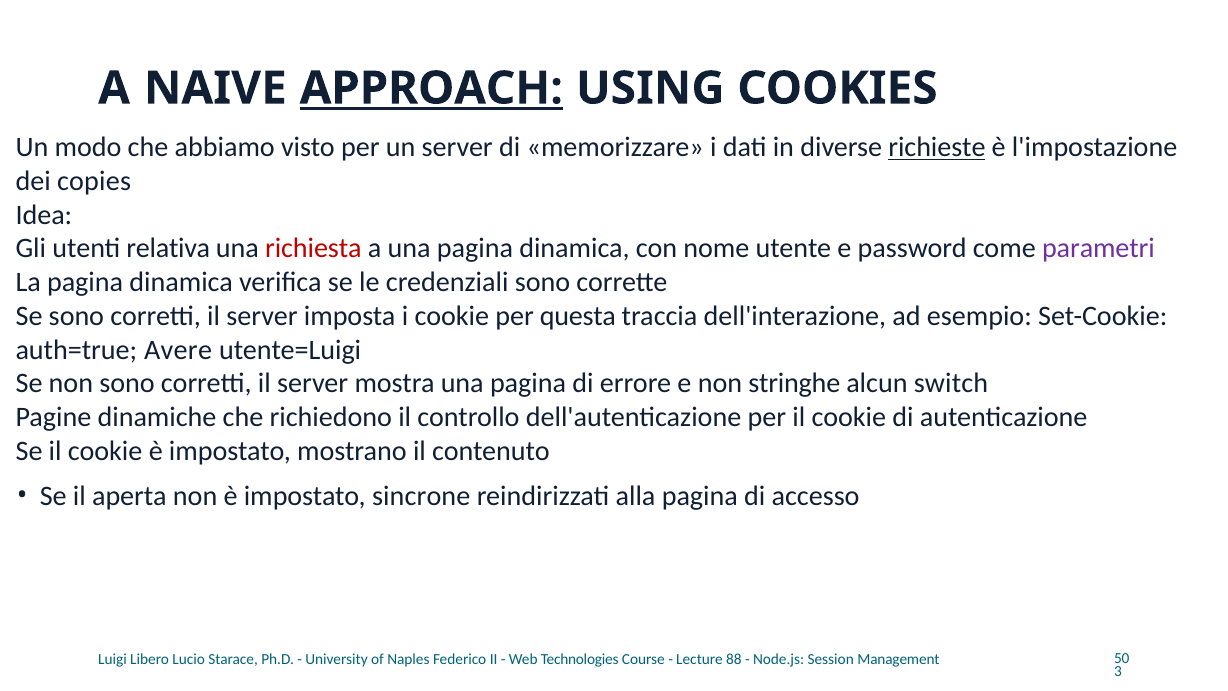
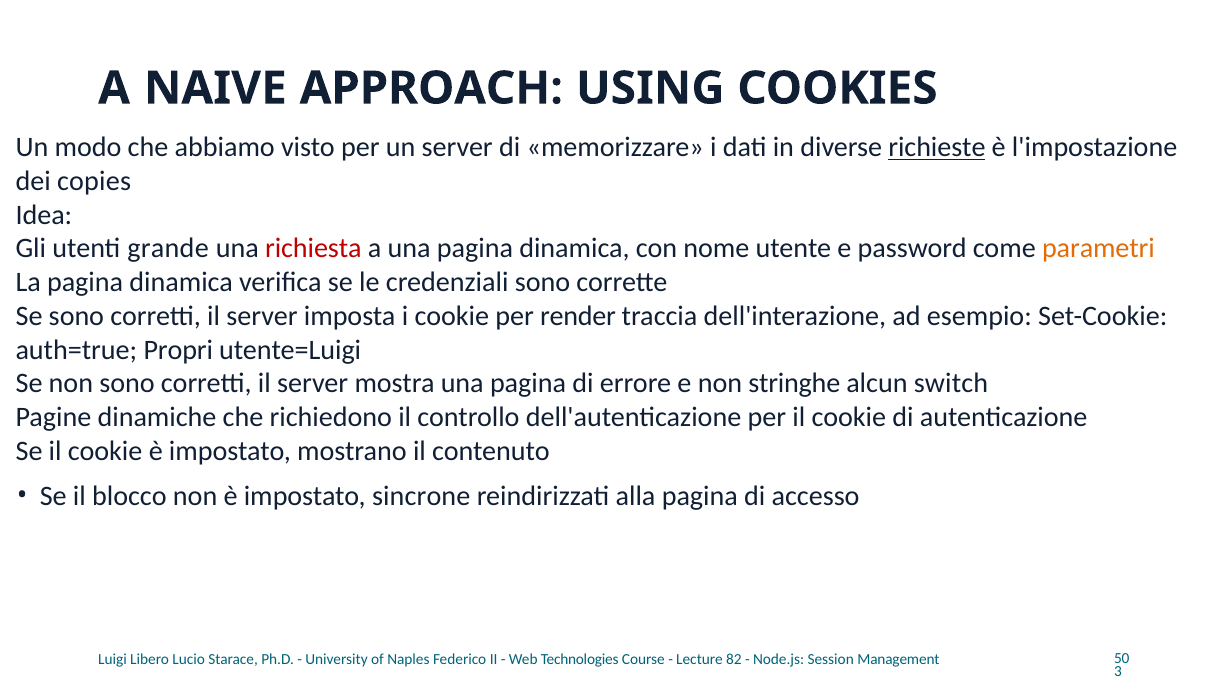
APPROACH underline: present -> none
relativa: relativa -> grande
parametri colour: purple -> orange
questa: questa -> render
Avere: Avere -> Propri
aperta: aperta -> blocco
88: 88 -> 82
